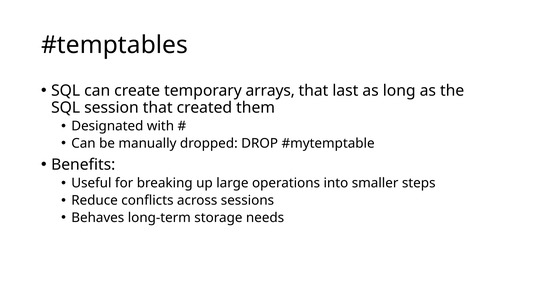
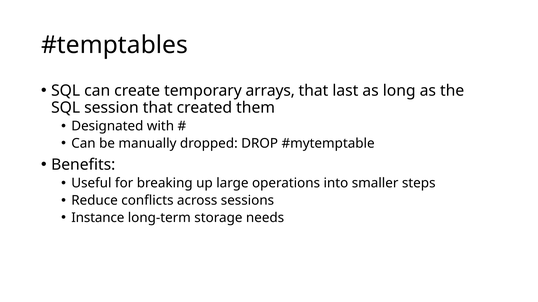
Behaves: Behaves -> Instance
